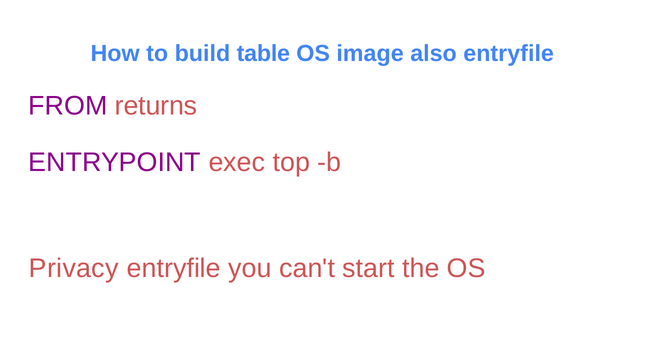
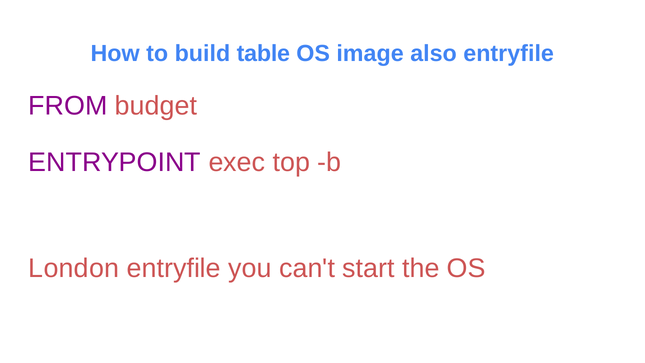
returns: returns -> budget
Privacy: Privacy -> London
